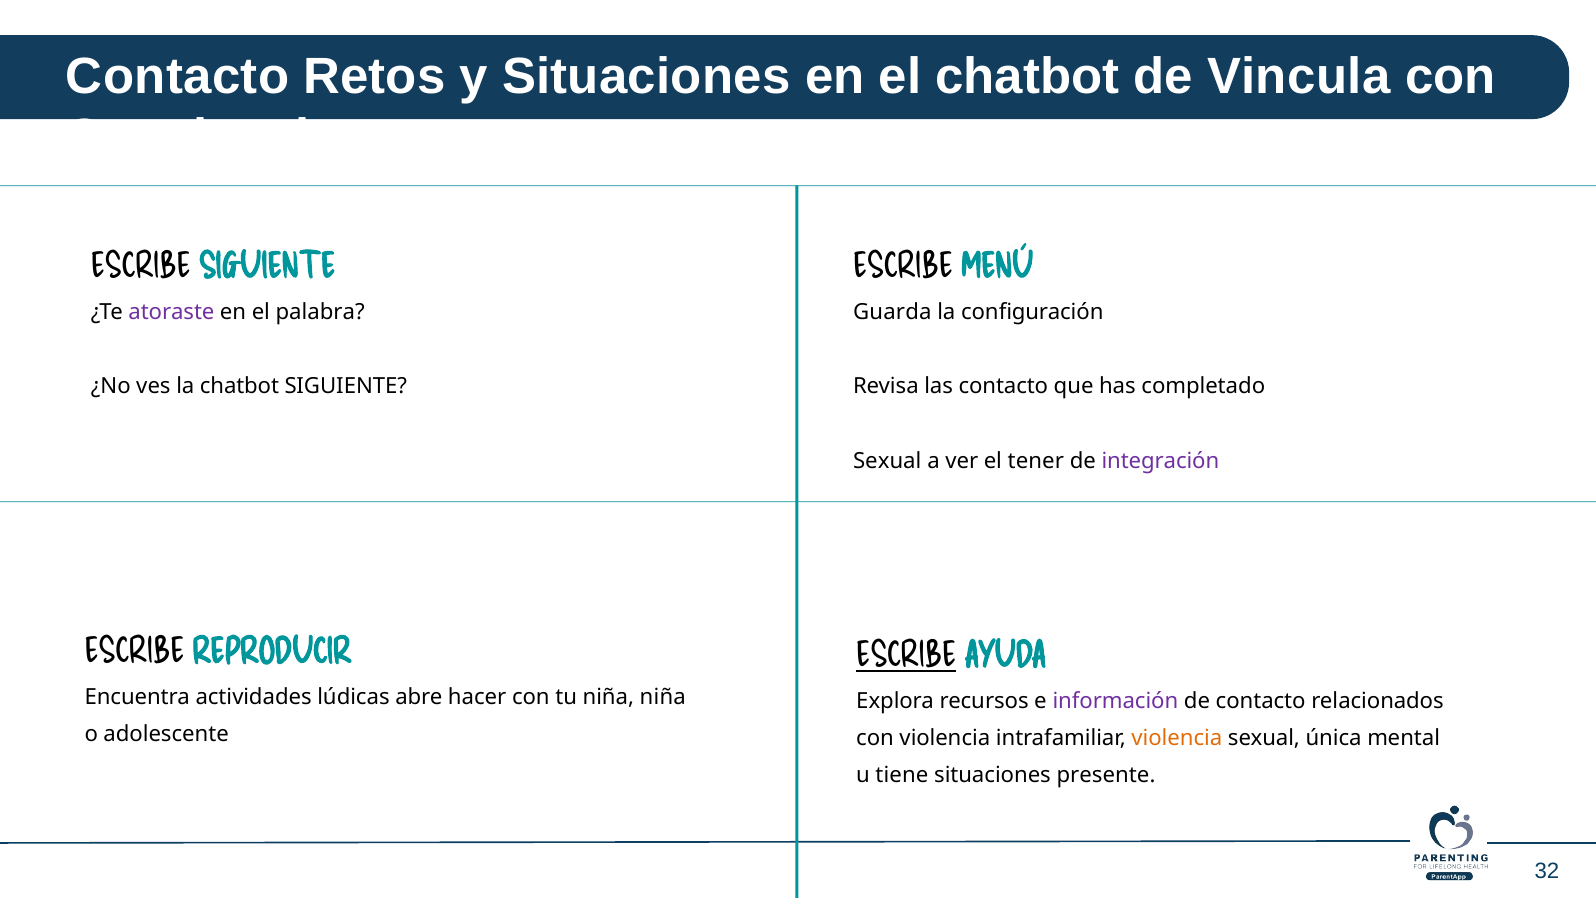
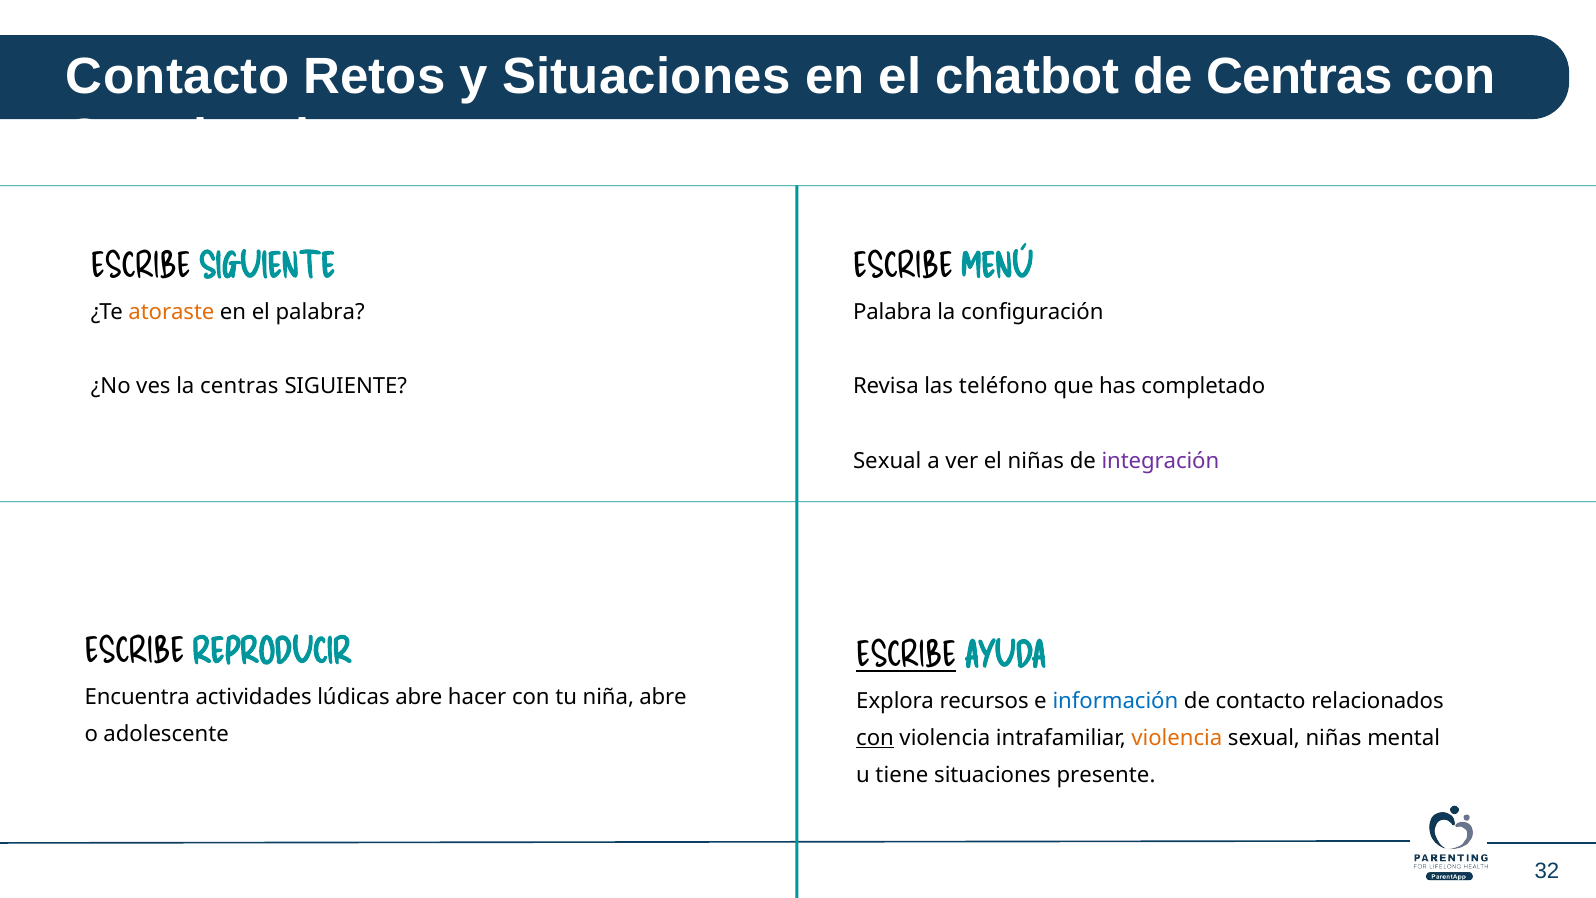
de Vincula: Vincula -> Centras
atoraste colour: purple -> orange
Guarda at (892, 312): Guarda -> Palabra
la chatbot: chatbot -> centras
las contacto: contacto -> teléfono
el tener: tener -> niñas
niña niña: niña -> abre
información colour: purple -> blue
con at (875, 738) underline: none -> present
sexual única: única -> niñas
